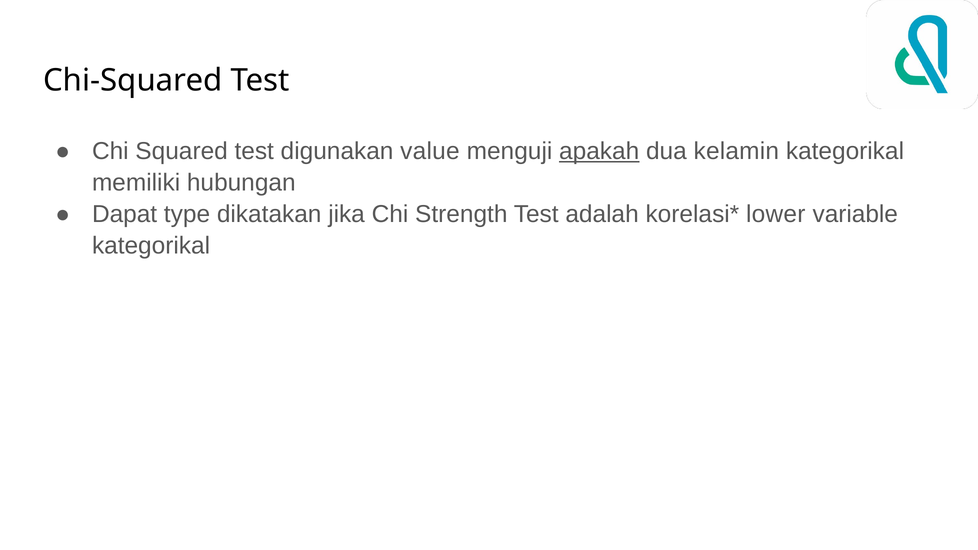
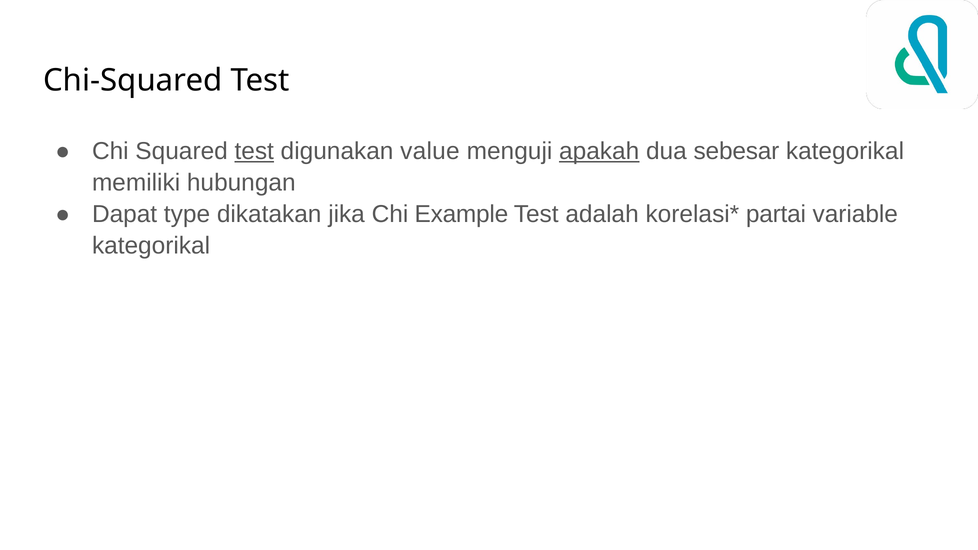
test at (254, 151) underline: none -> present
kelamin: kelamin -> sebesar
Strength: Strength -> Example
lower: lower -> partai
